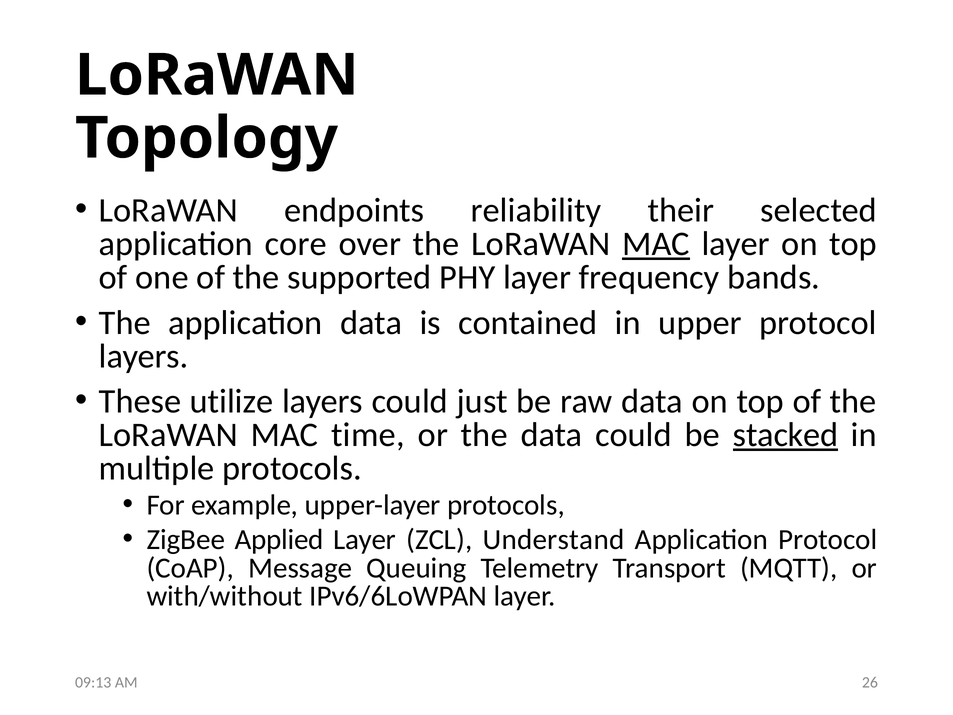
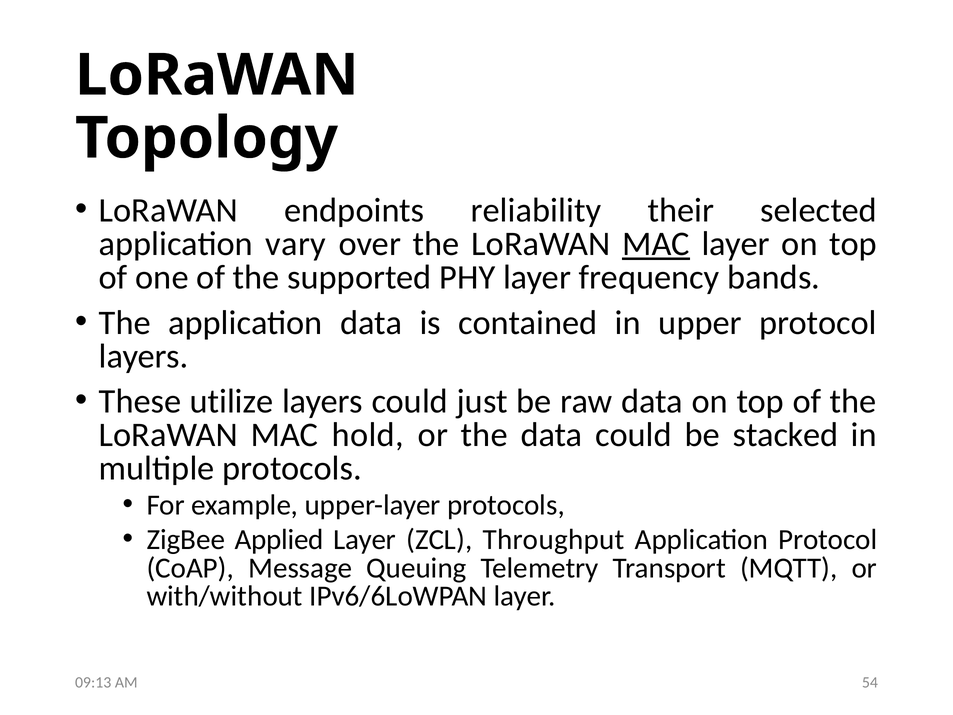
core: core -> vary
time: time -> hold
stacked underline: present -> none
Understand: Understand -> Throughput
26: 26 -> 54
